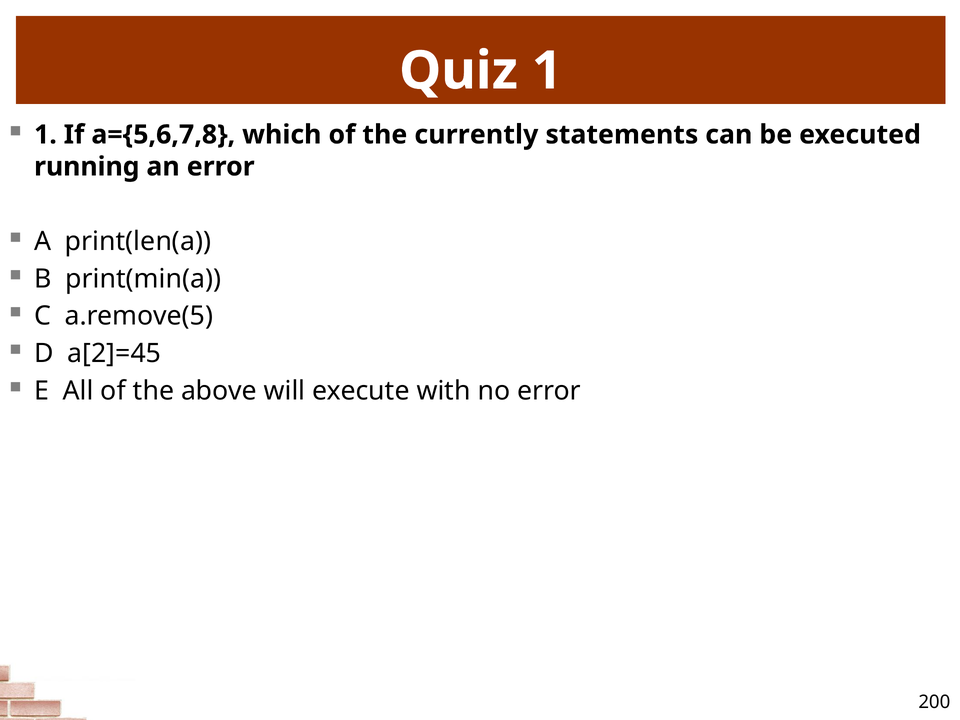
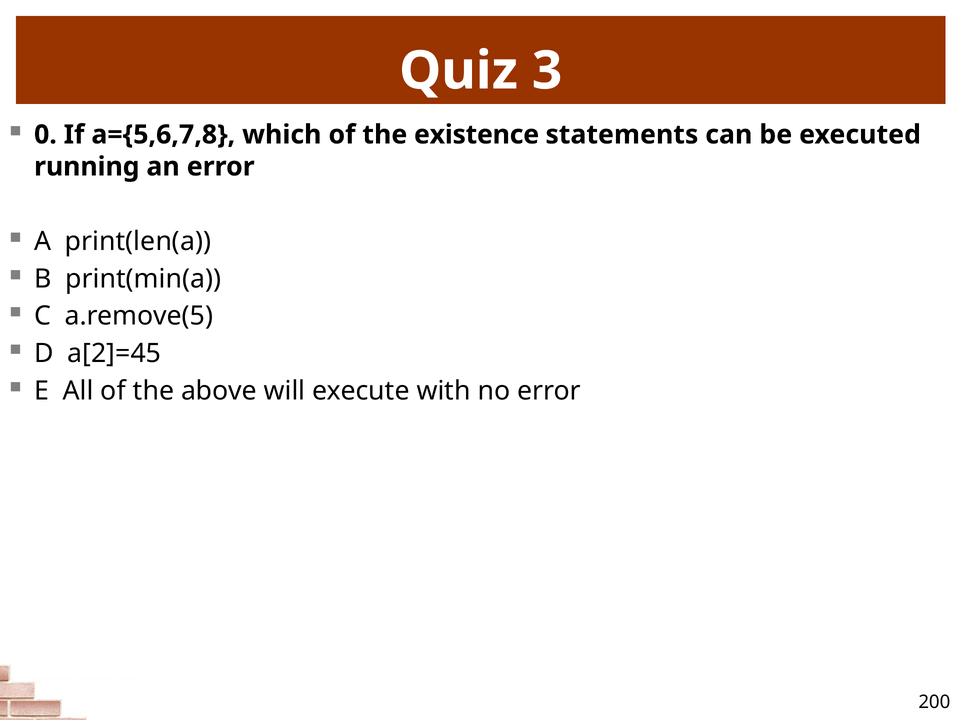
Quiz 1: 1 -> 3
1 at (45, 135): 1 -> 0
currently: currently -> existence
